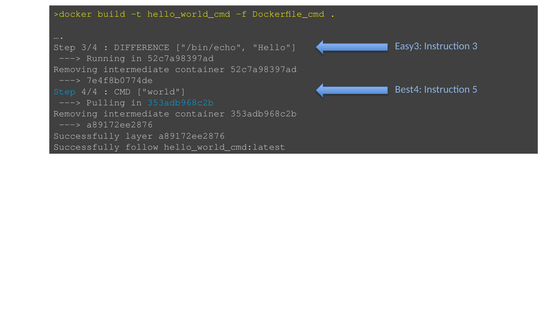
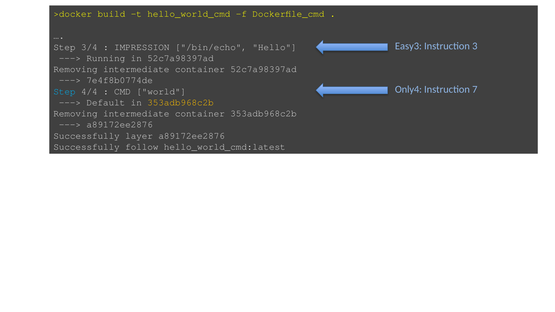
DIFFERENCE: DIFFERENCE -> IMPRESSION
Best4: Best4 -> Only4
5: 5 -> 7
Pulling: Pulling -> Default
353adb968c2b at (180, 102) colour: light blue -> yellow
